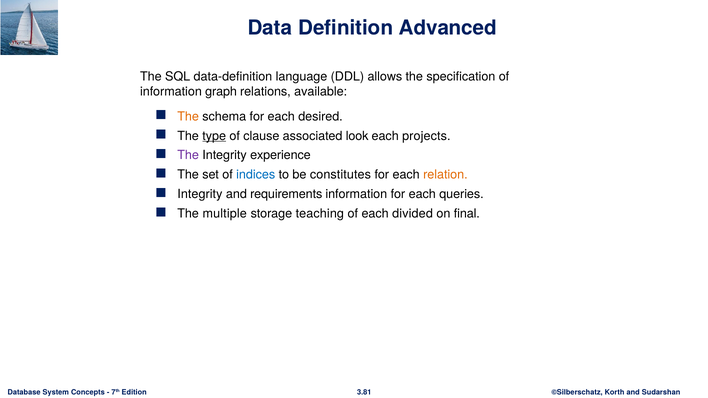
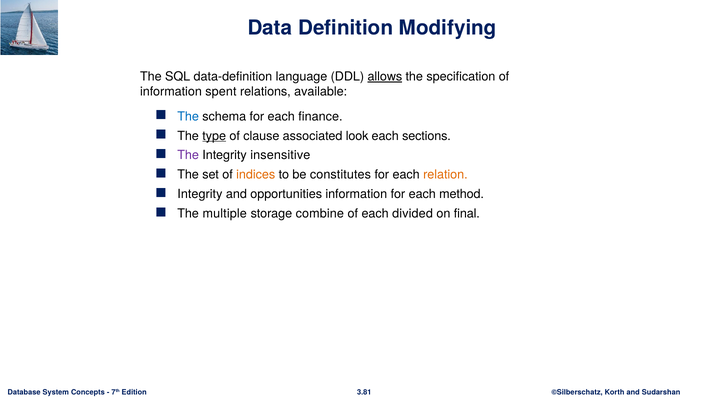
Advanced: Advanced -> Modifying
allows underline: none -> present
graph: graph -> spent
The at (188, 117) colour: orange -> blue
desired: desired -> finance
projects: projects -> sections
experience: experience -> insensitive
indices colour: blue -> orange
requirements: requirements -> opportunities
queries: queries -> method
teaching: teaching -> combine
